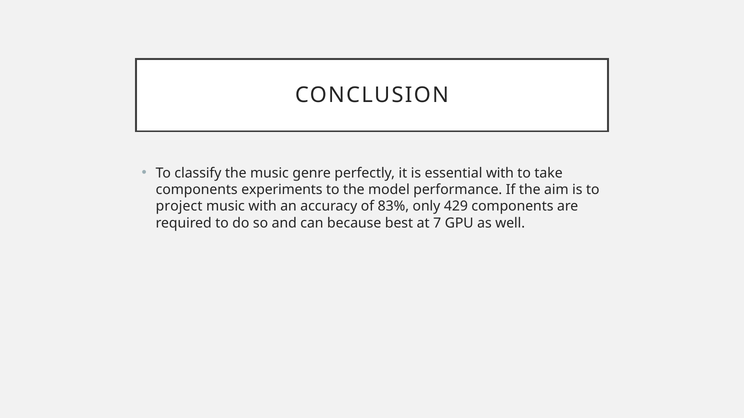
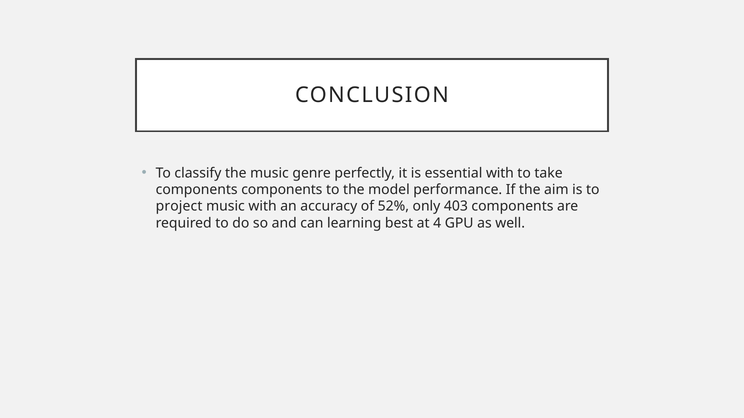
components experiments: experiments -> components
83%: 83% -> 52%
429: 429 -> 403
because: because -> learning
7: 7 -> 4
